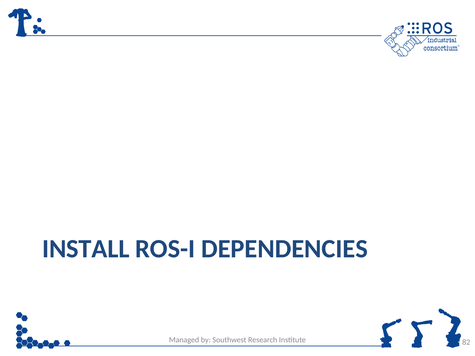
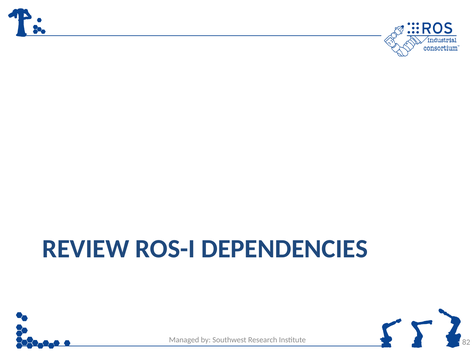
INSTALL: INSTALL -> REVIEW
